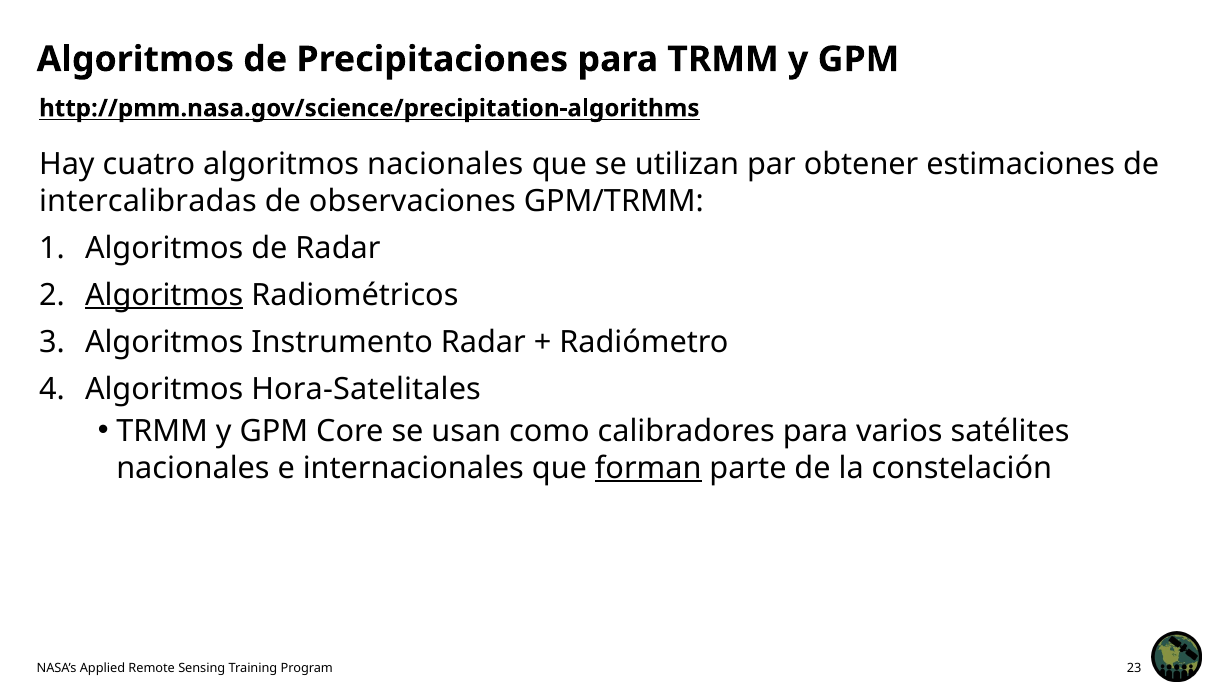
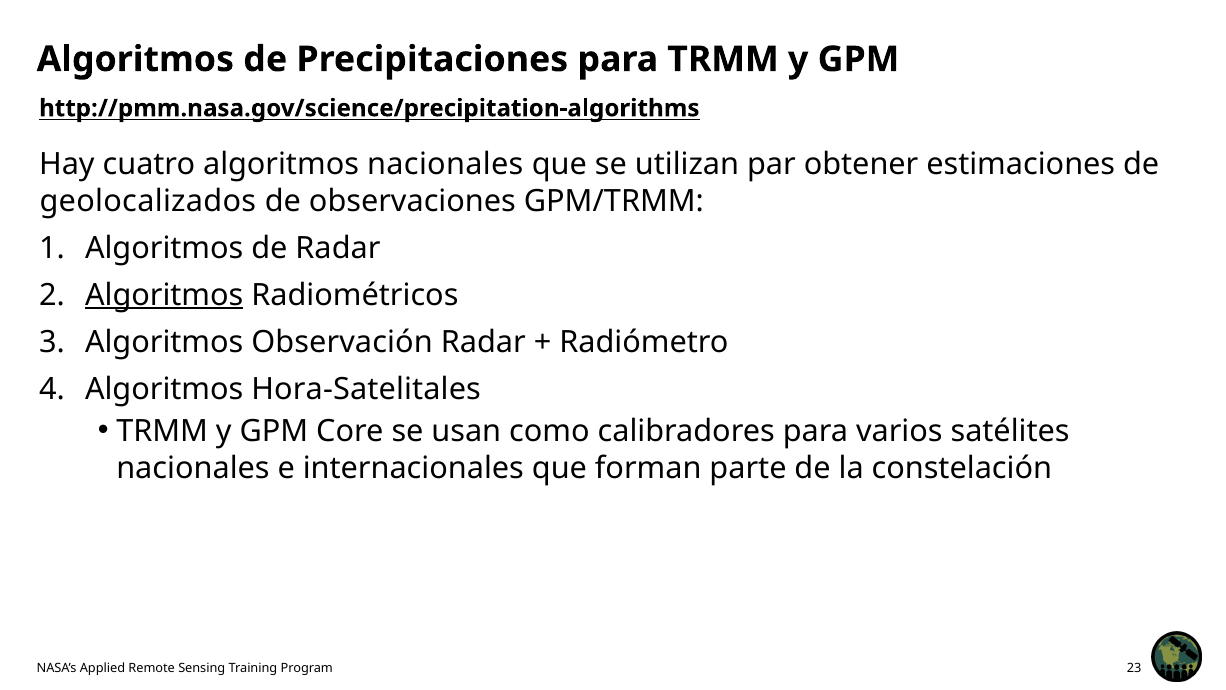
intercalibradas: intercalibradas -> geolocalizados
Instrumento: Instrumento -> Observación
forman underline: present -> none
